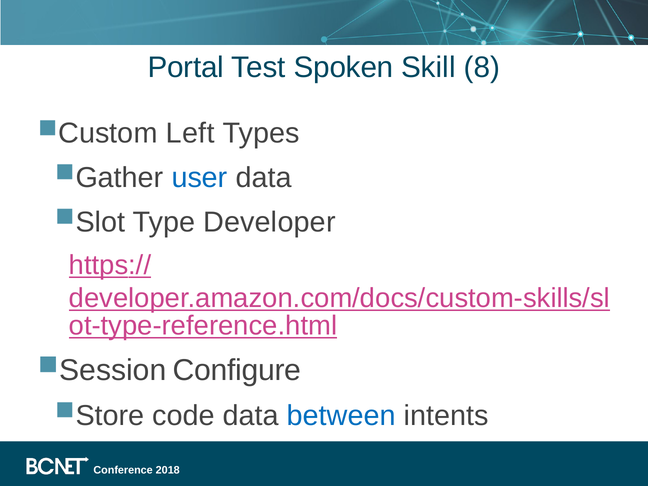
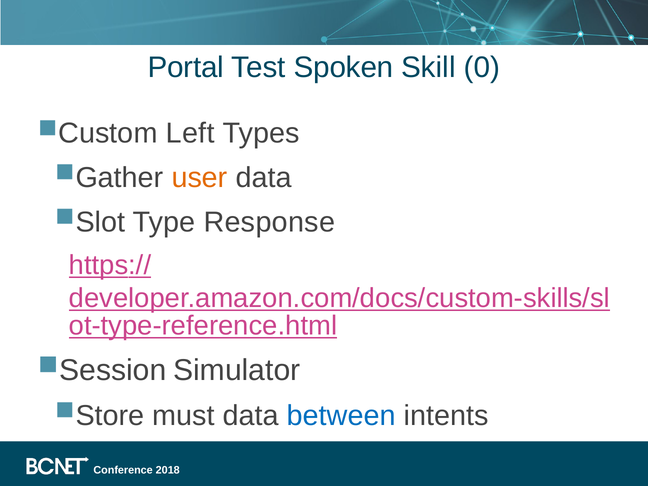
8: 8 -> 0
user colour: blue -> orange
Developer: Developer -> Response
Configure: Configure -> Simulator
code: code -> must
